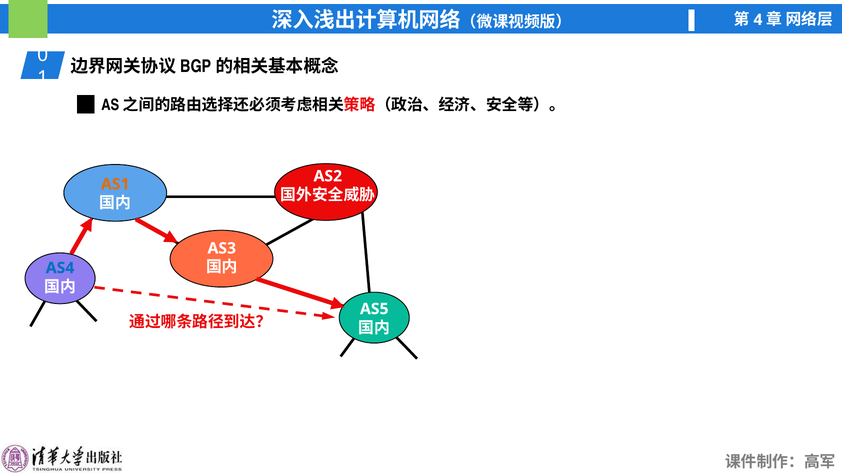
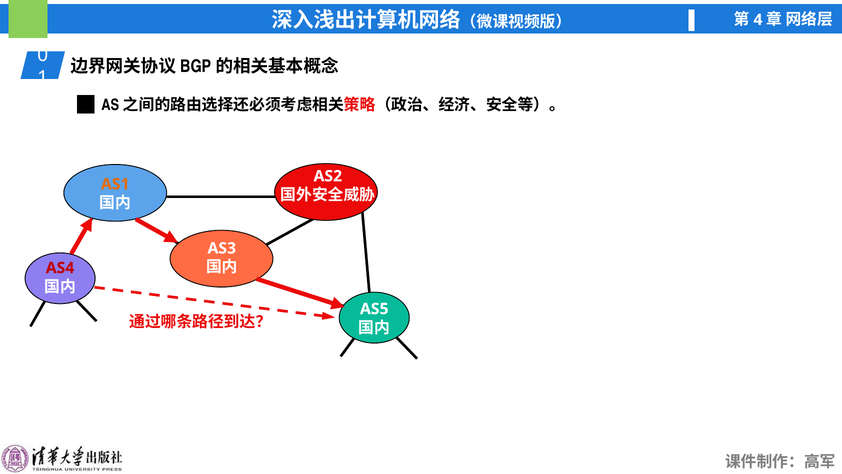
AS4 colour: blue -> red
